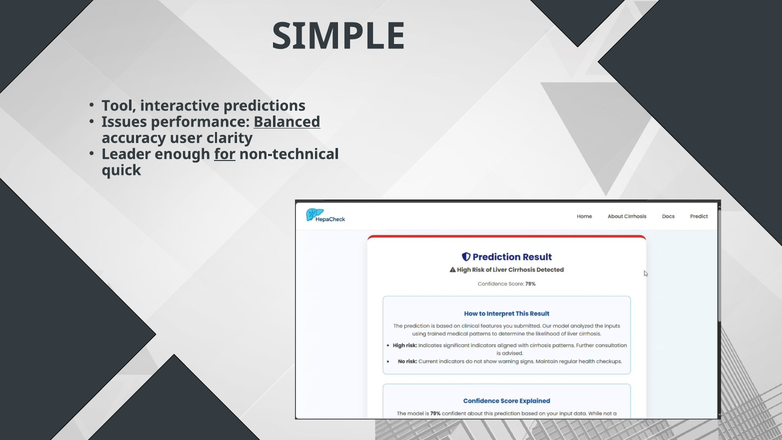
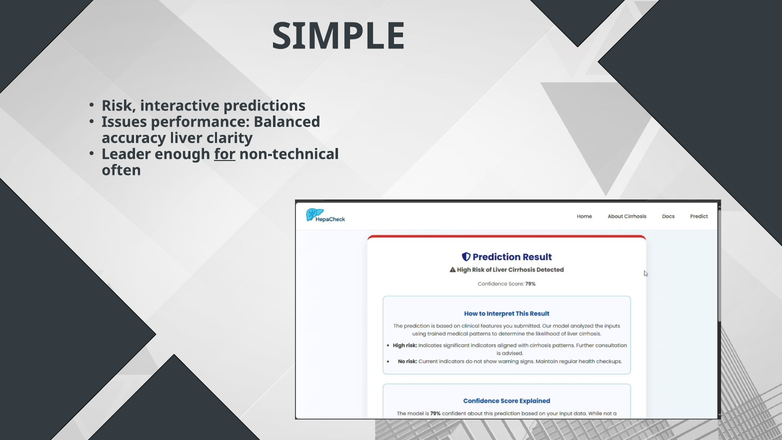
Tool: Tool -> Risk
Balanced underline: present -> none
user: user -> liver
quick: quick -> often
